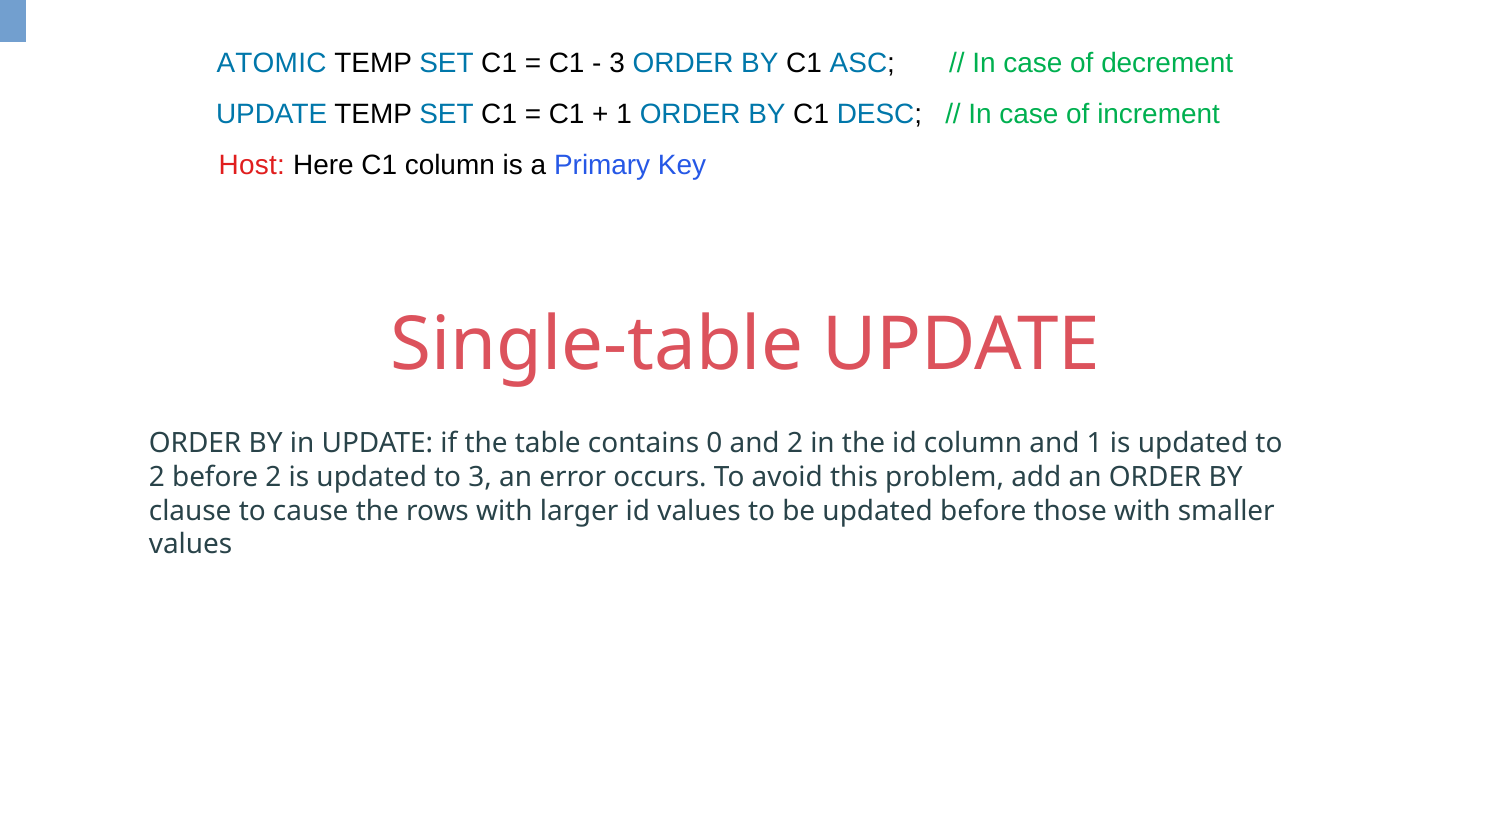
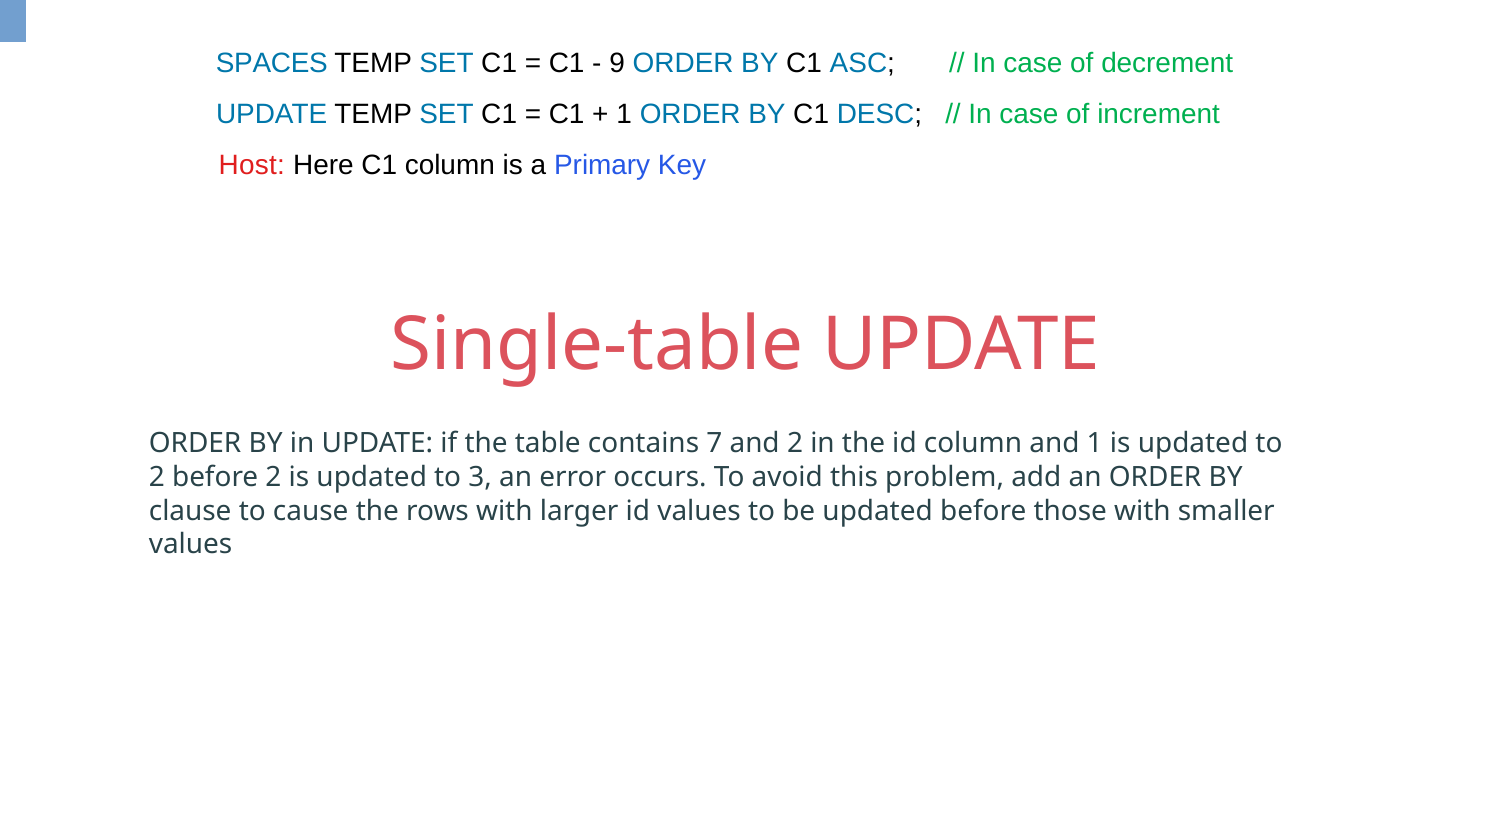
ATOMIC: ATOMIC -> SPACES
3 at (617, 64): 3 -> 9
0: 0 -> 7
